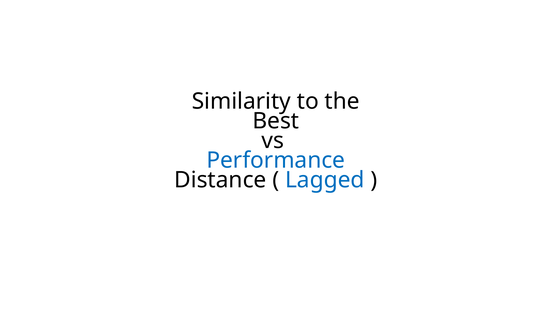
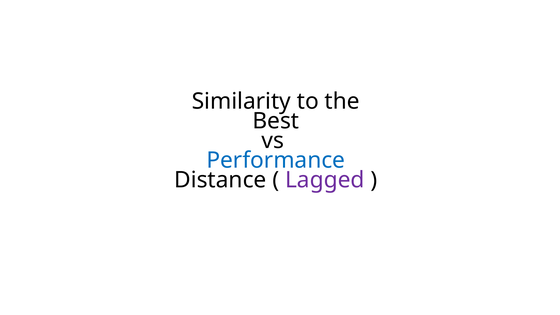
Lagged colour: blue -> purple
